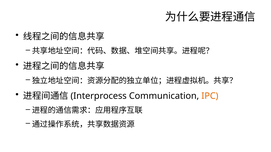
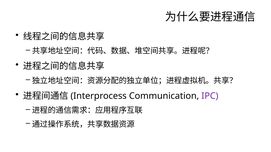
IPC colour: orange -> purple
